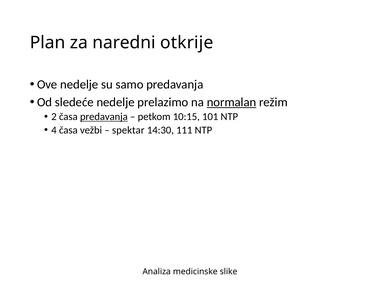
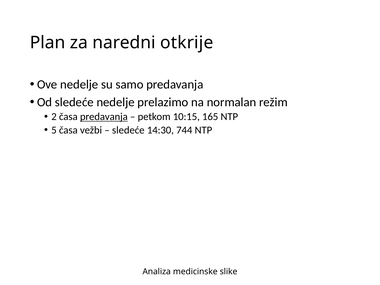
normalan underline: present -> none
101: 101 -> 165
4: 4 -> 5
spektar at (128, 130): spektar -> sledeće
111: 111 -> 744
